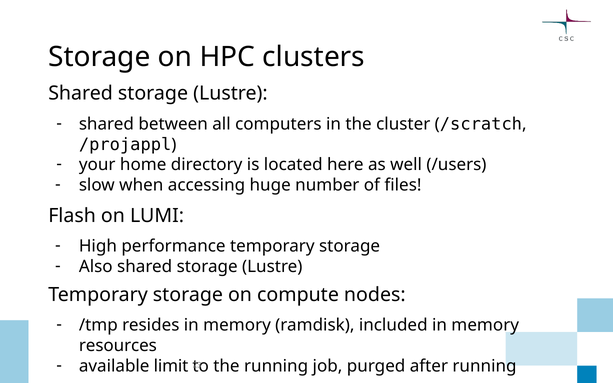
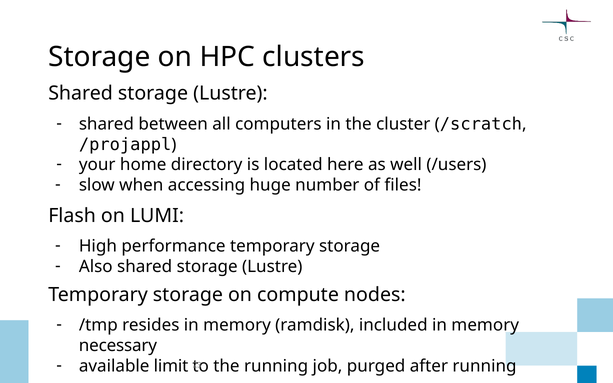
resources: resources -> necessary
